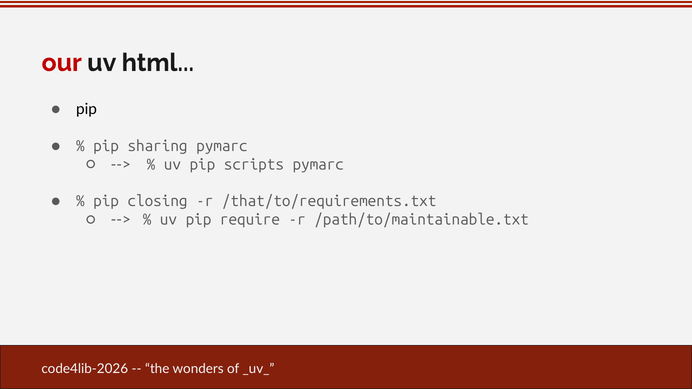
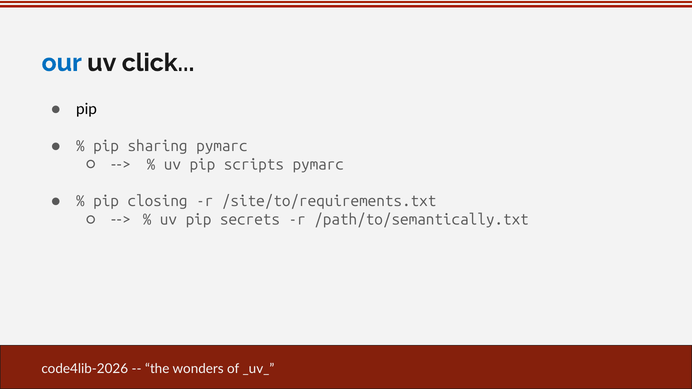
our colour: red -> blue
html: html -> click
/that/to/requirements.txt: /that/to/requirements.txt -> /site/to/requirements.txt
require: require -> secrets
/path/to/maintainable.txt: /path/to/maintainable.txt -> /path/to/semantically.txt
